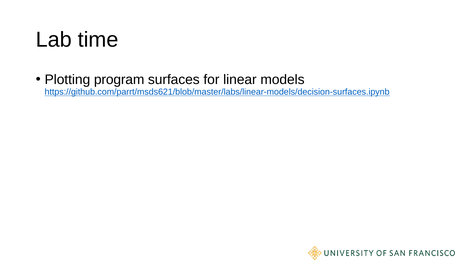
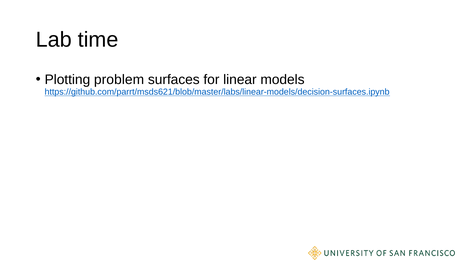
program: program -> problem
